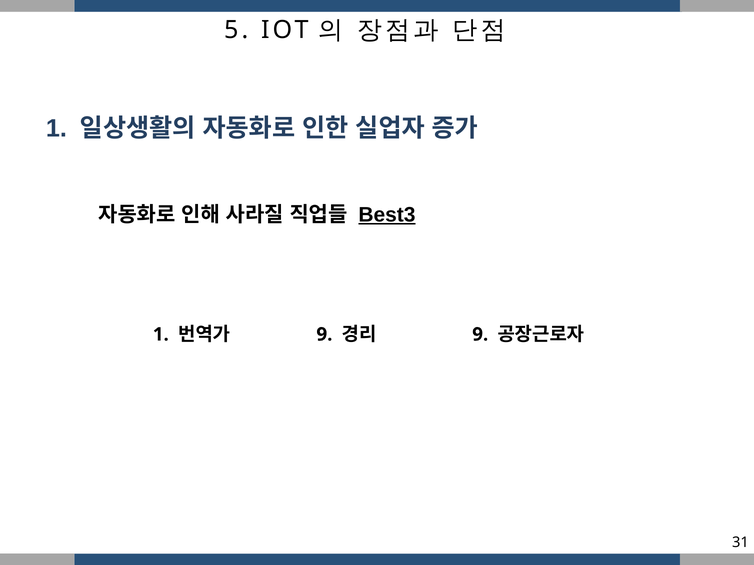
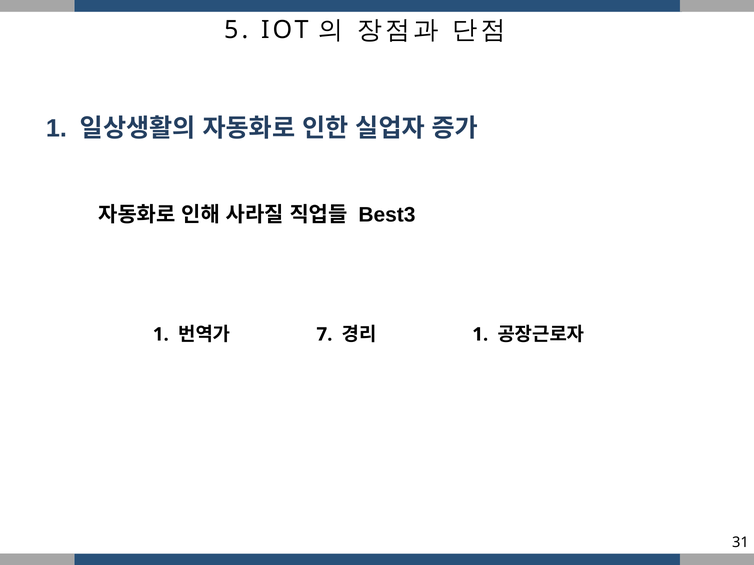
Best3 underline: present -> none
9 at (324, 335): 9 -> 7
9 at (480, 335): 9 -> 1
